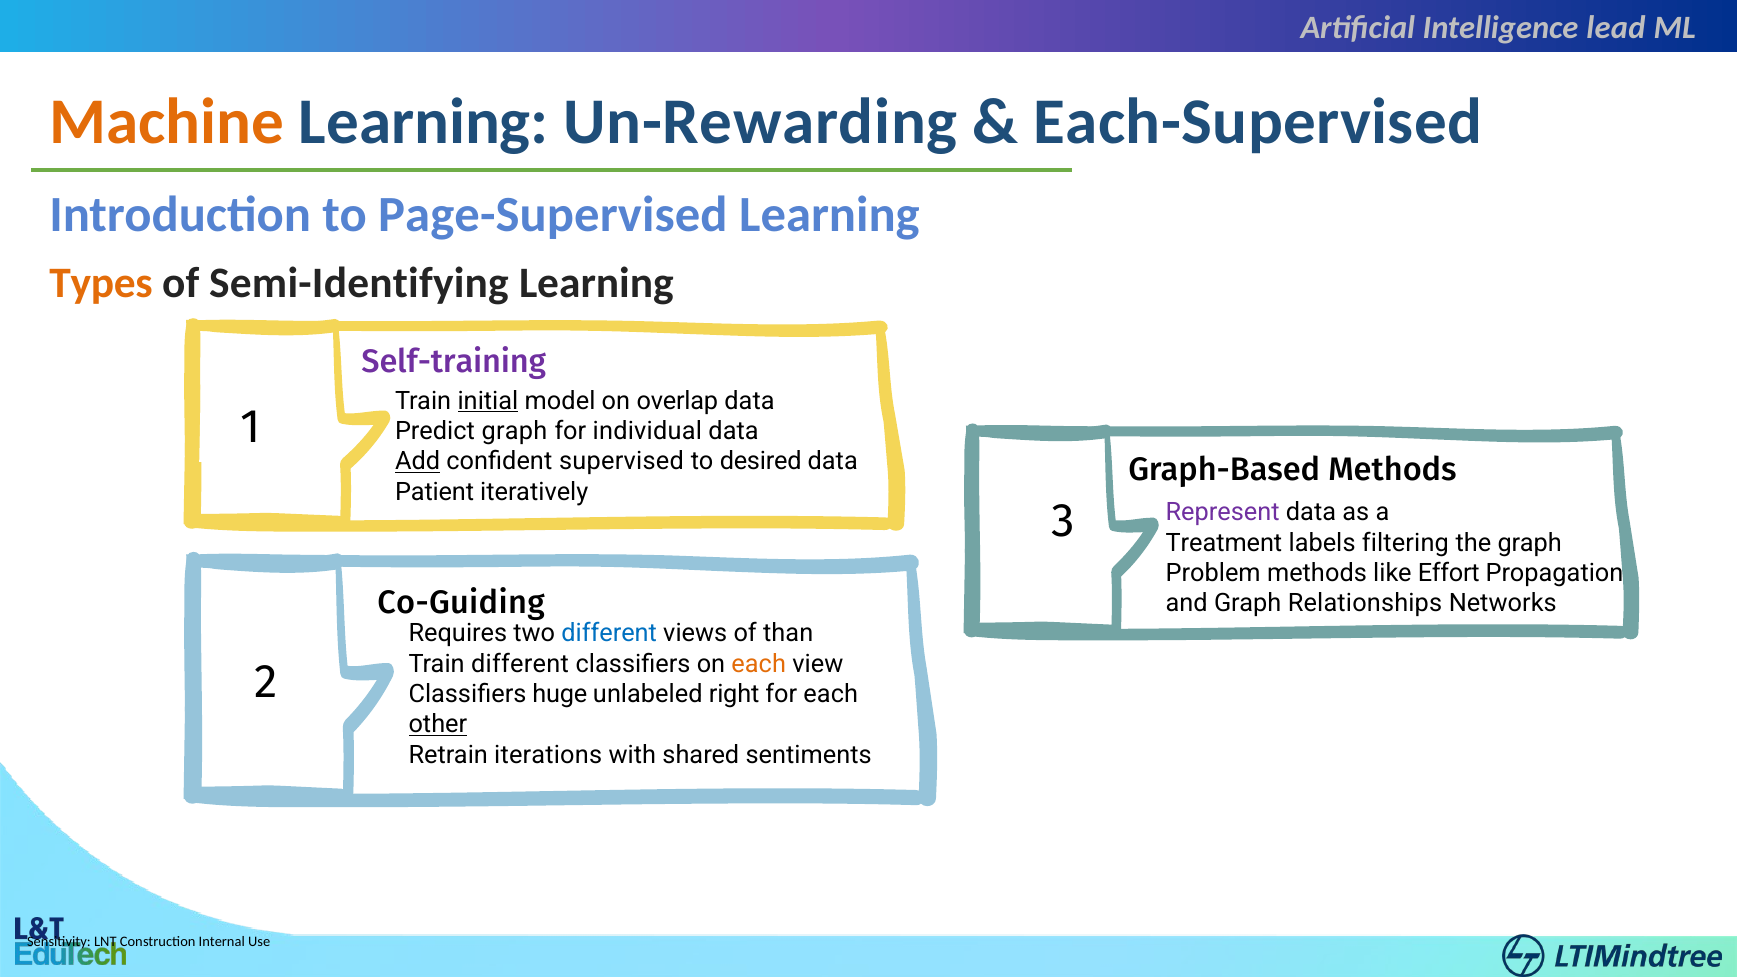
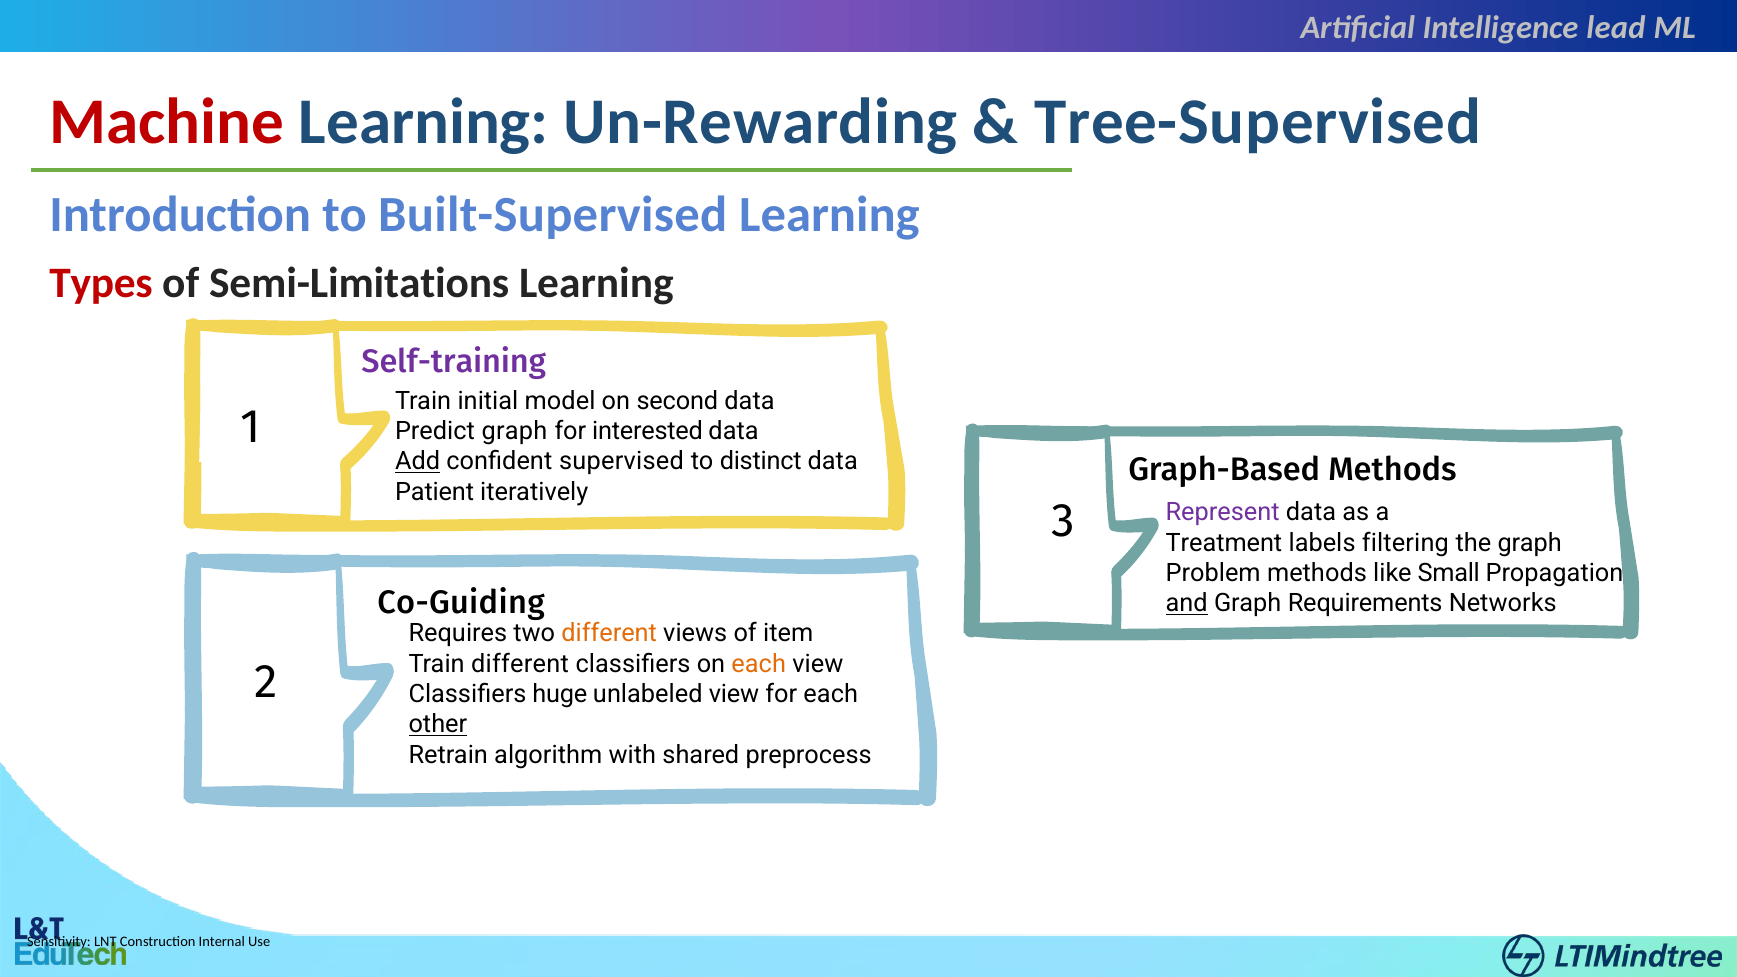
Machine colour: orange -> red
Each-Supervised: Each-Supervised -> Tree-Supervised
Page-Supervised: Page-Supervised -> Built-Supervised
Types colour: orange -> red
Semi-Identifying: Semi-Identifying -> Semi-Limitations
initial underline: present -> none
overlap: overlap -> second
individual: individual -> interested
desired: desired -> distinct
Effort: Effort -> Small
and underline: none -> present
Relationships: Relationships -> Requirements
different at (609, 633) colour: blue -> orange
than: than -> item
unlabeled right: right -> view
iterations: iterations -> algorithm
sentiments: sentiments -> preprocess
